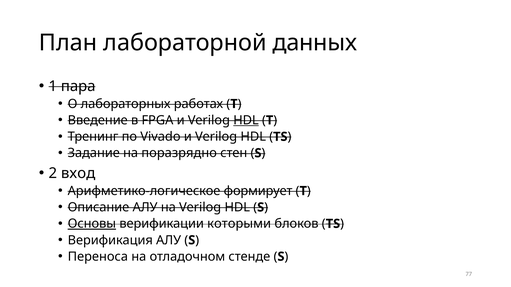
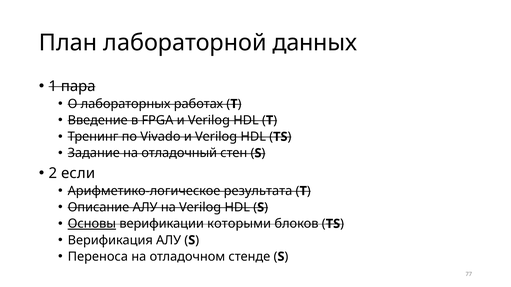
HDL at (246, 120) underline: present -> none
поразрядно: поразрядно -> отладочный
вход: вход -> если
формирует: формирует -> результата
